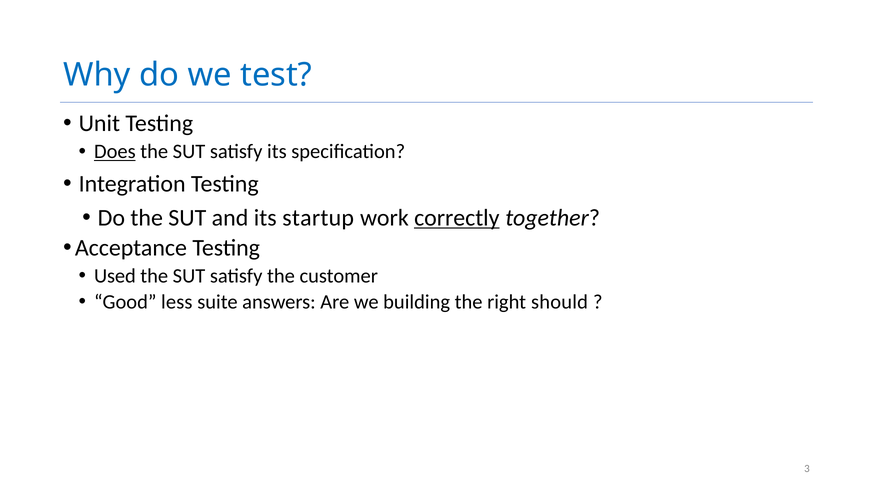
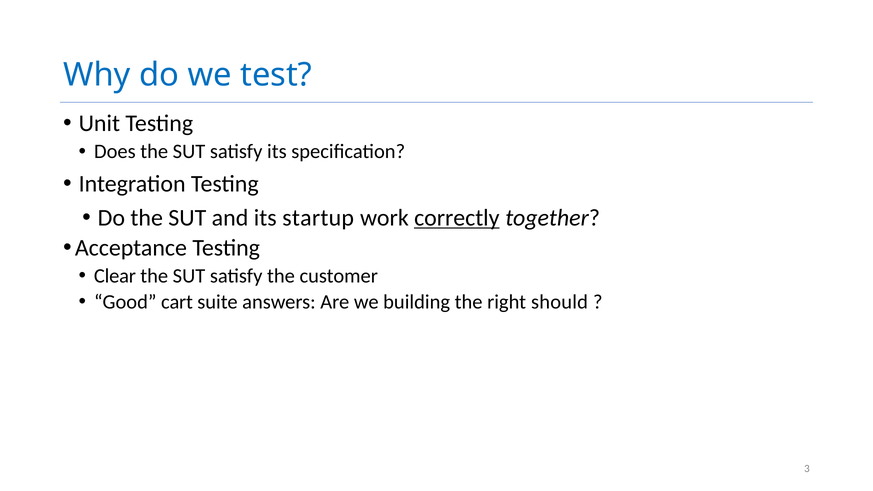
Does underline: present -> none
Used: Used -> Clear
less: less -> cart
